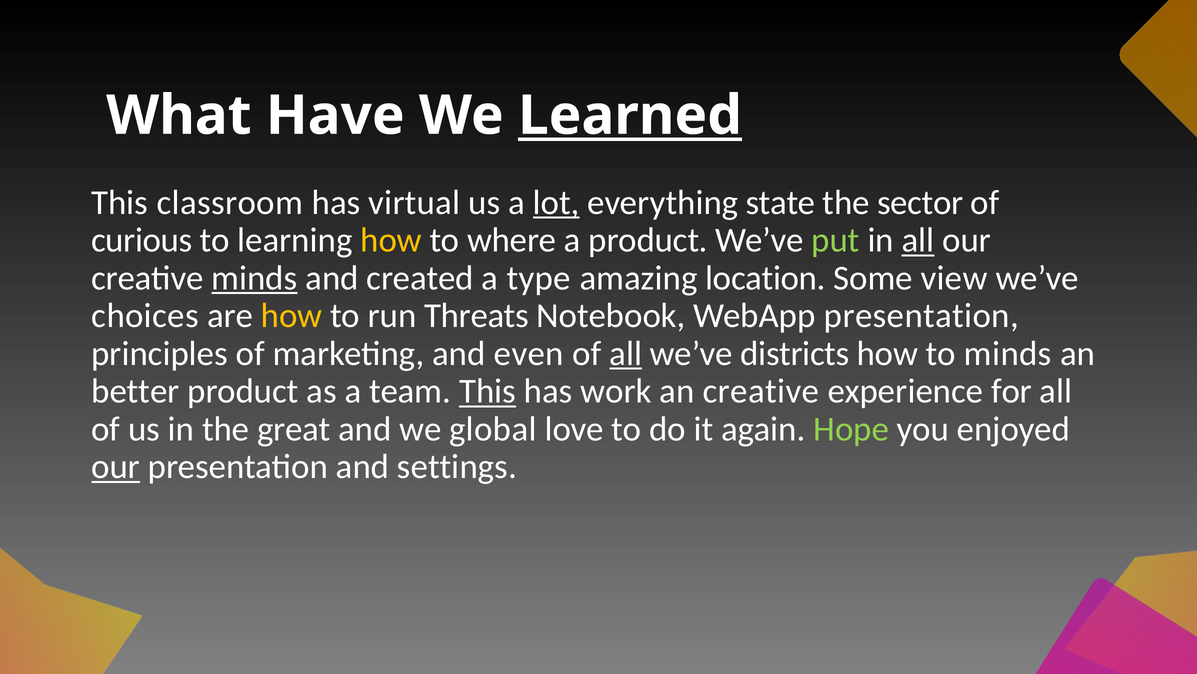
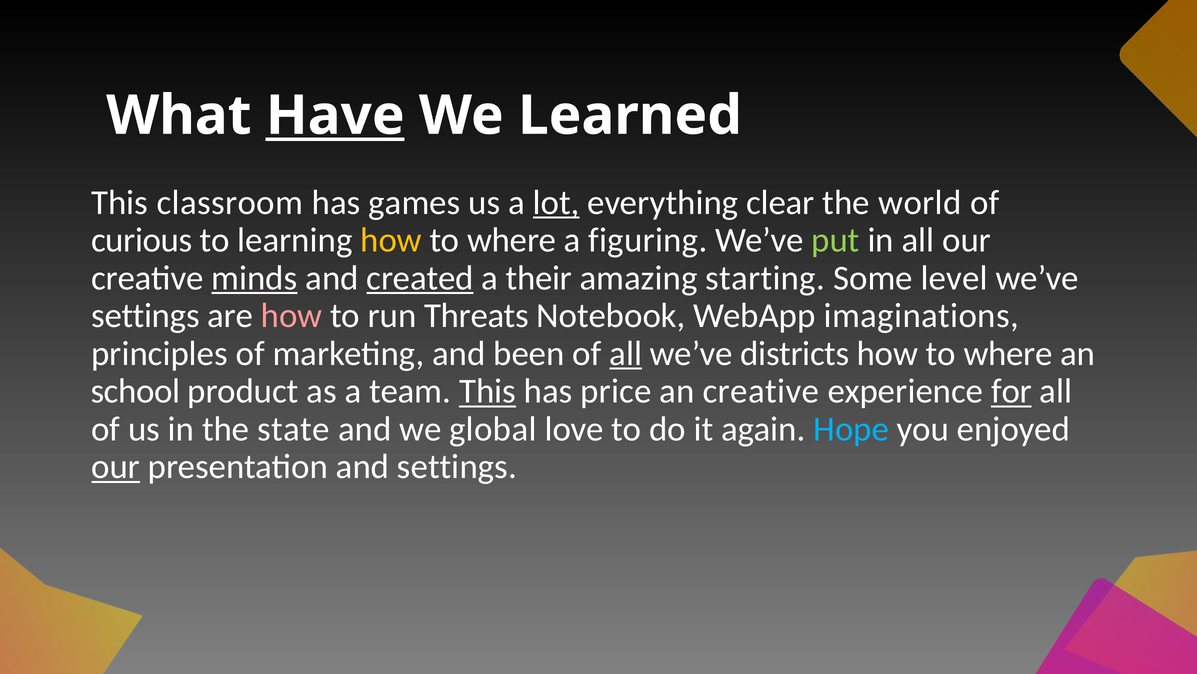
Have underline: none -> present
Learned underline: present -> none
virtual: virtual -> games
state: state -> clear
sector: sector -> world
a product: product -> figuring
all at (918, 240) underline: present -> none
created underline: none -> present
type: type -> their
location: location -> starting
view: view -> level
choices at (145, 316): choices -> settings
how at (292, 316) colour: yellow -> pink
WebApp presentation: presentation -> imaginations
even: even -> been
minds at (1008, 353): minds -> where
better: better -> school
work: work -> price
for underline: none -> present
great: great -> state
Hope colour: light green -> light blue
